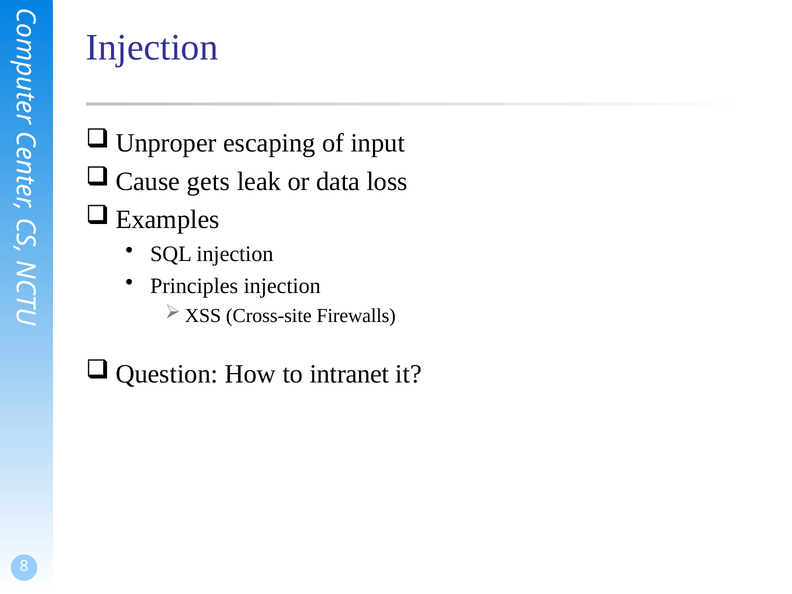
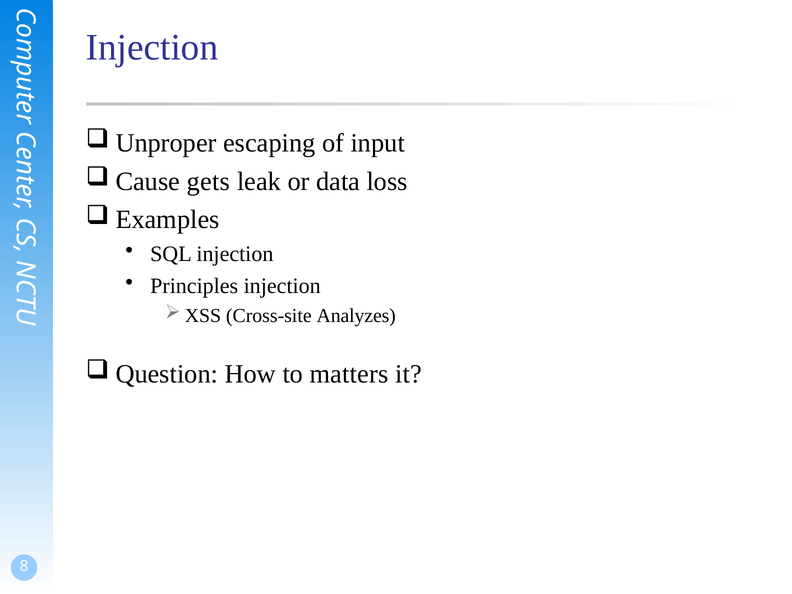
Firewalls: Firewalls -> Analyzes
intranet: intranet -> matters
